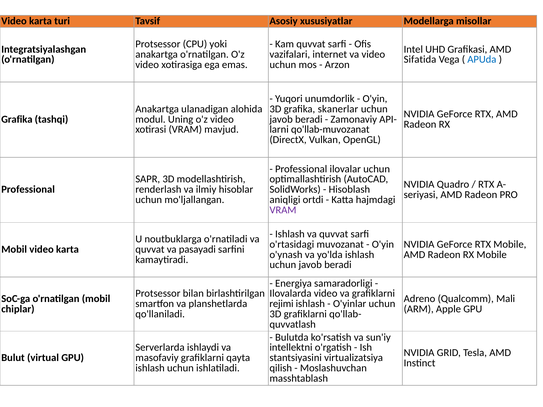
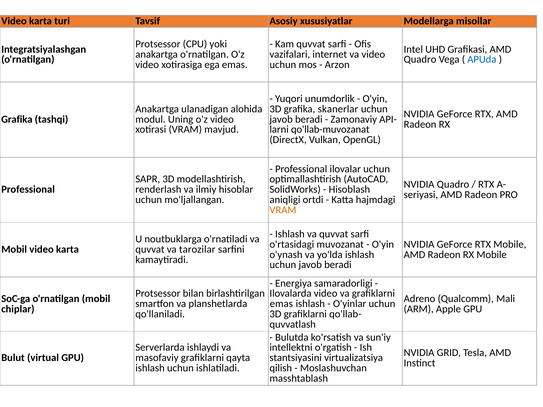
Sifatida at (420, 60): Sifatida -> Quadro
VRAM at (283, 210) colour: purple -> orange
pasayadi: pasayadi -> tarozilar
rejimi at (281, 304): rejimi -> emas
